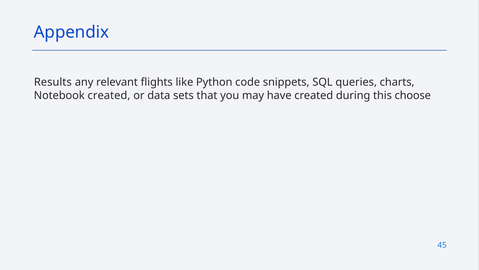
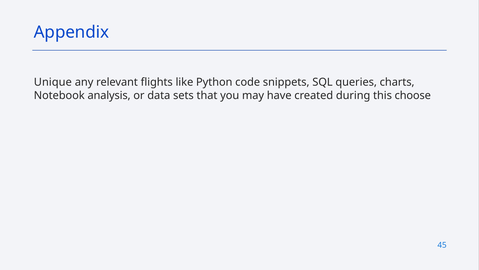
Results: Results -> Unique
Notebook created: created -> analysis
